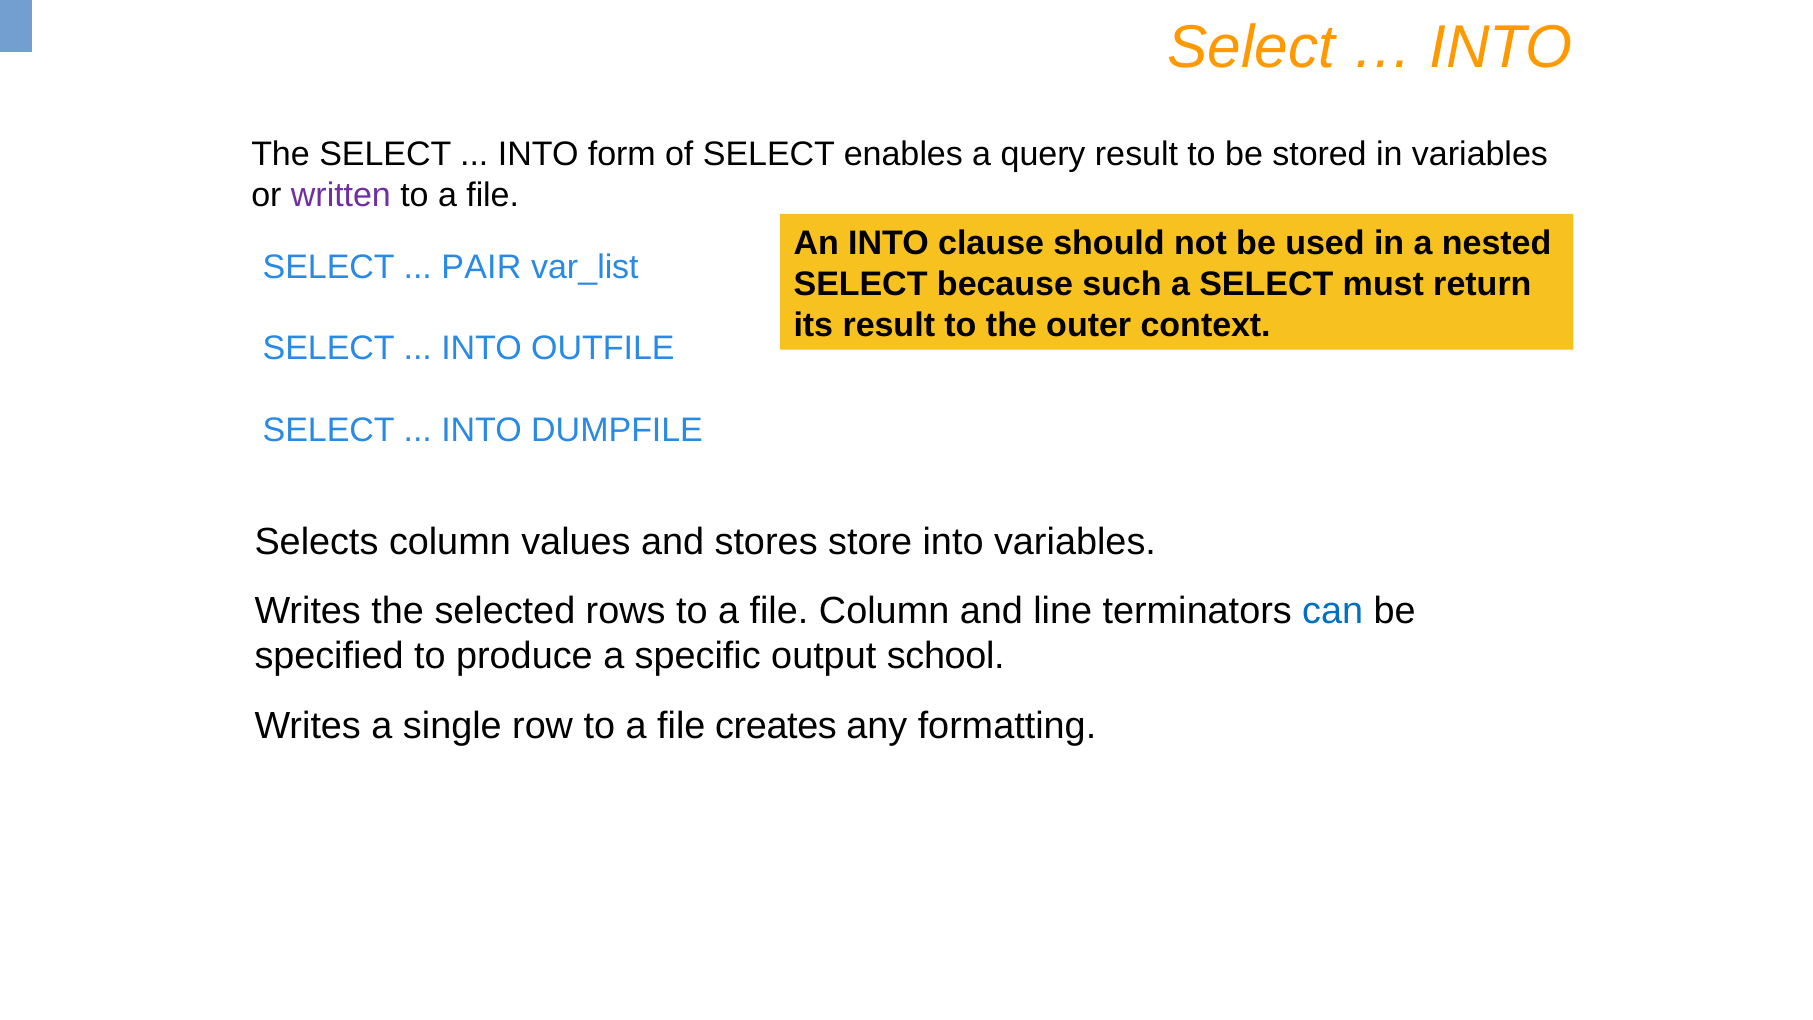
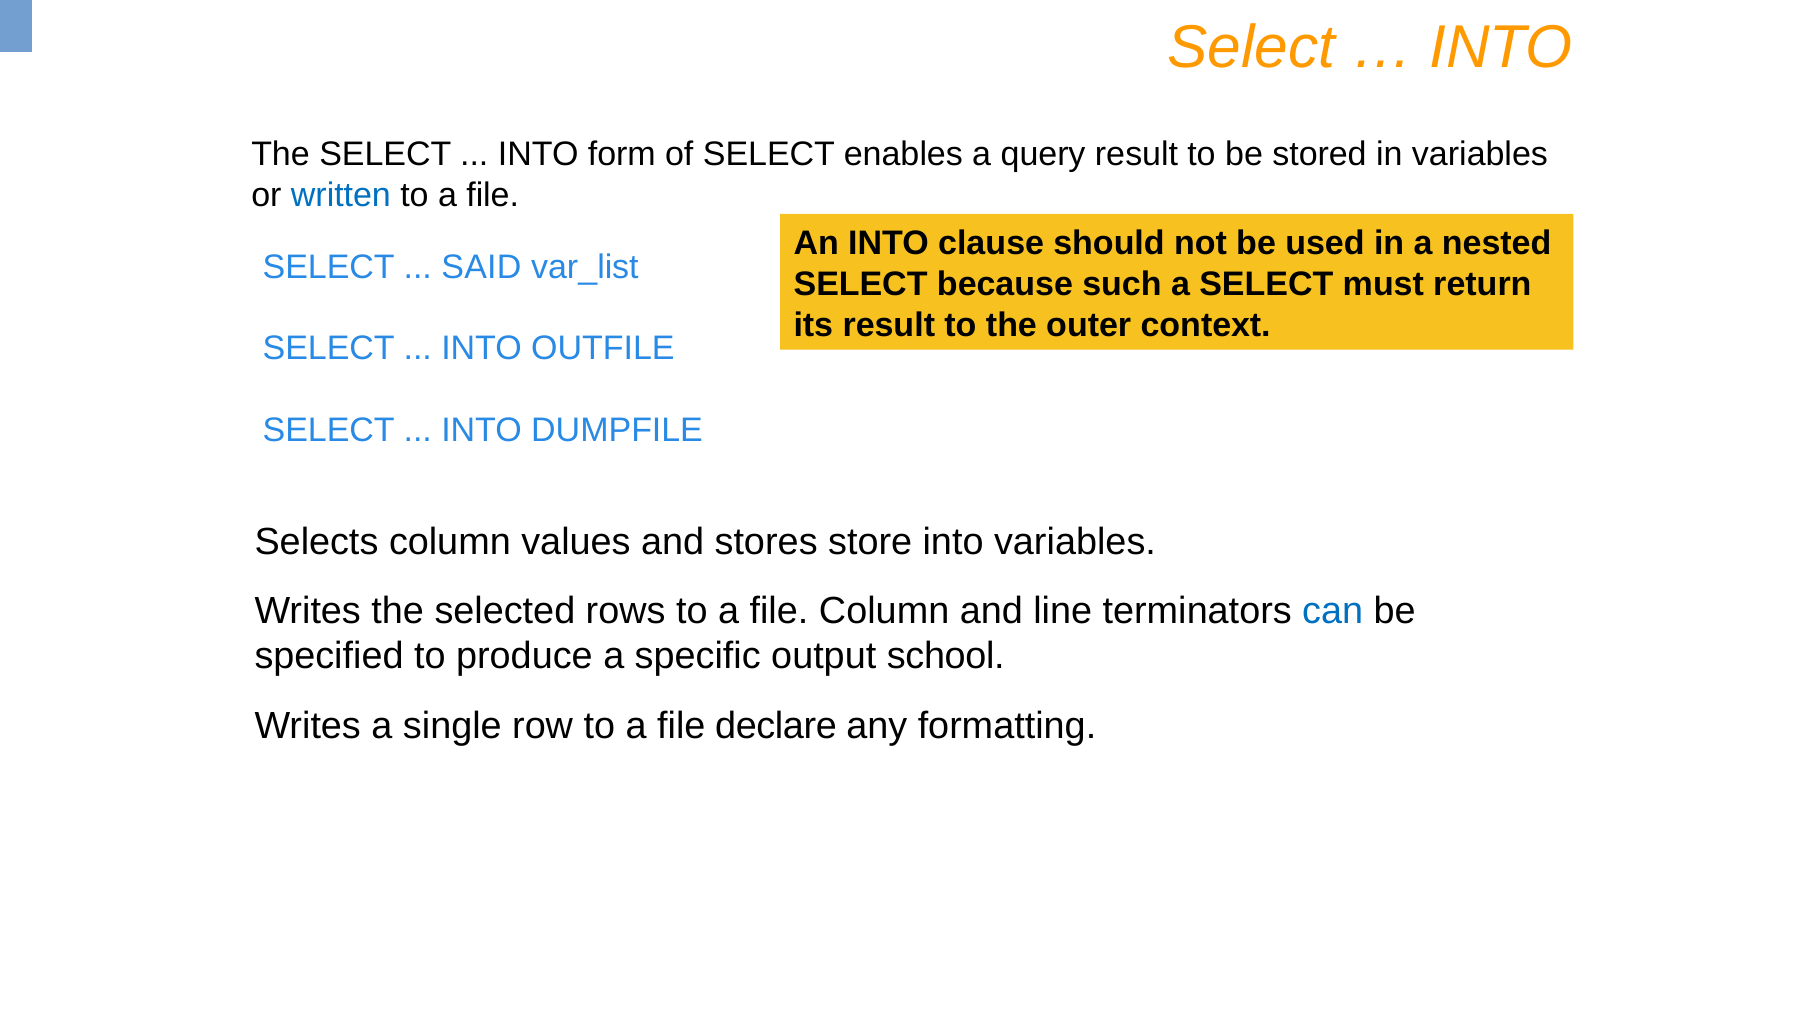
written colour: purple -> blue
PAIR: PAIR -> SAID
creates: creates -> declare
